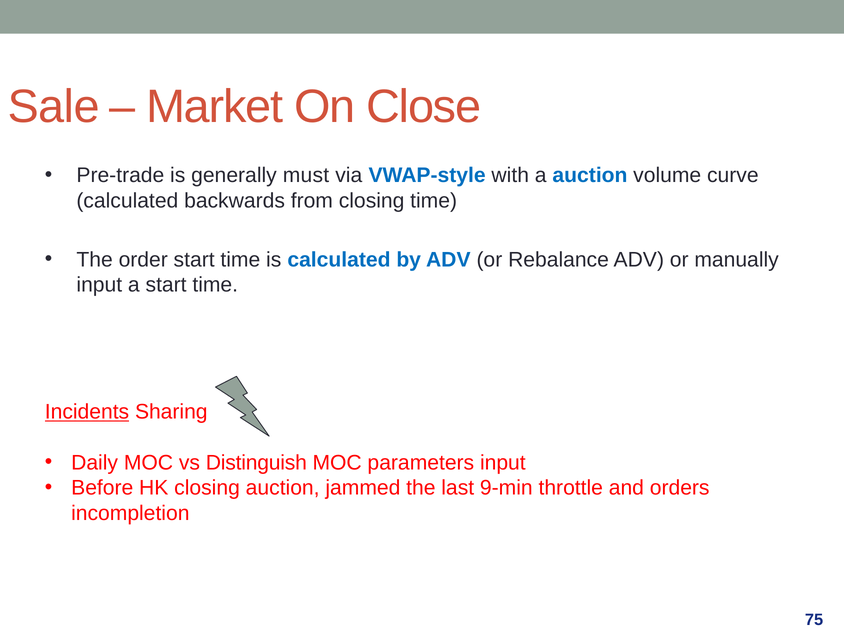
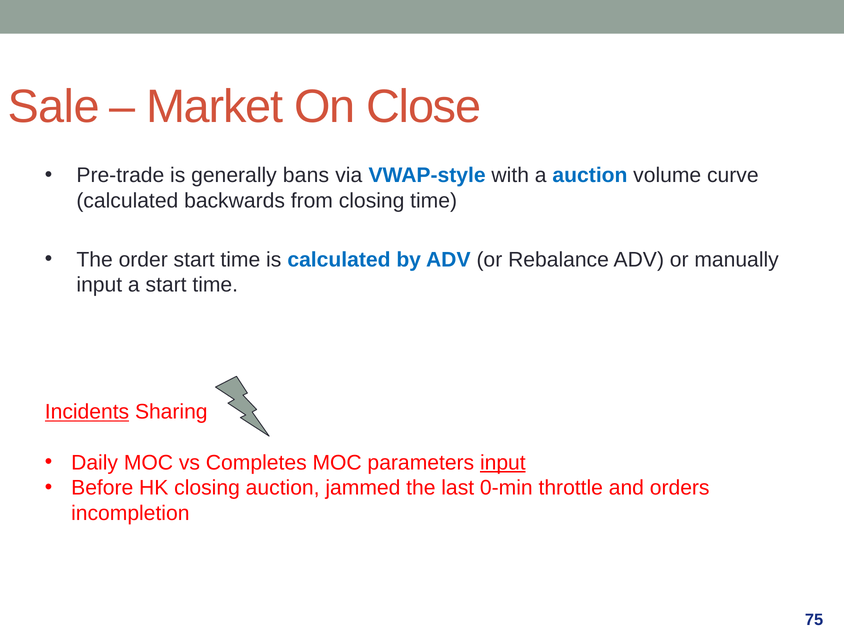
must: must -> bans
Distinguish: Distinguish -> Completes
input at (503, 463) underline: none -> present
9-min: 9-min -> 0-min
